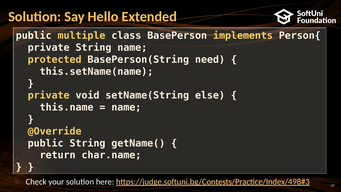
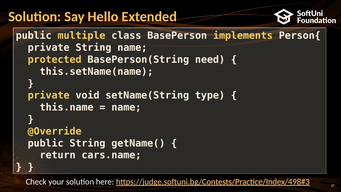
else: else -> type
char.name: char.name -> cars.name
